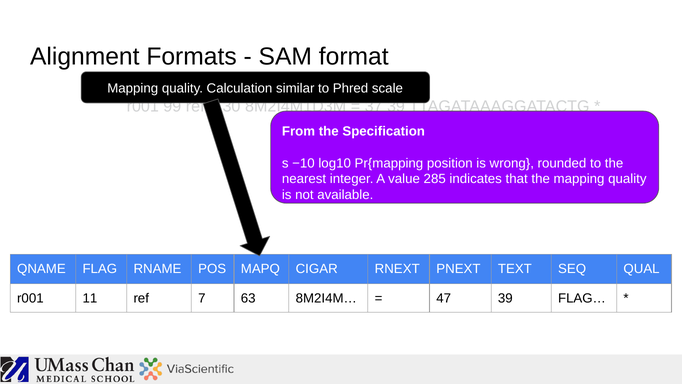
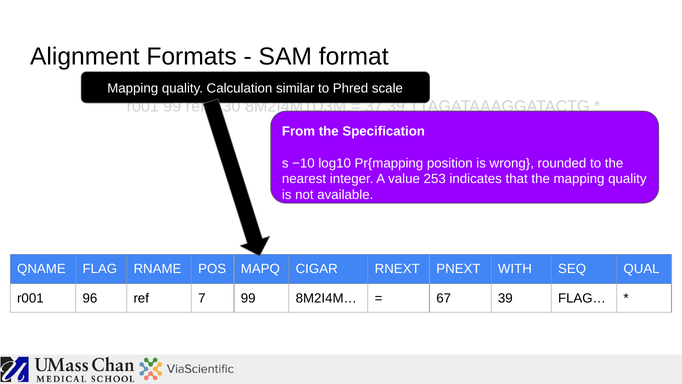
285: 285 -> 253
TEXT: TEXT -> WITH
11: 11 -> 96
7 63: 63 -> 99
47: 47 -> 67
